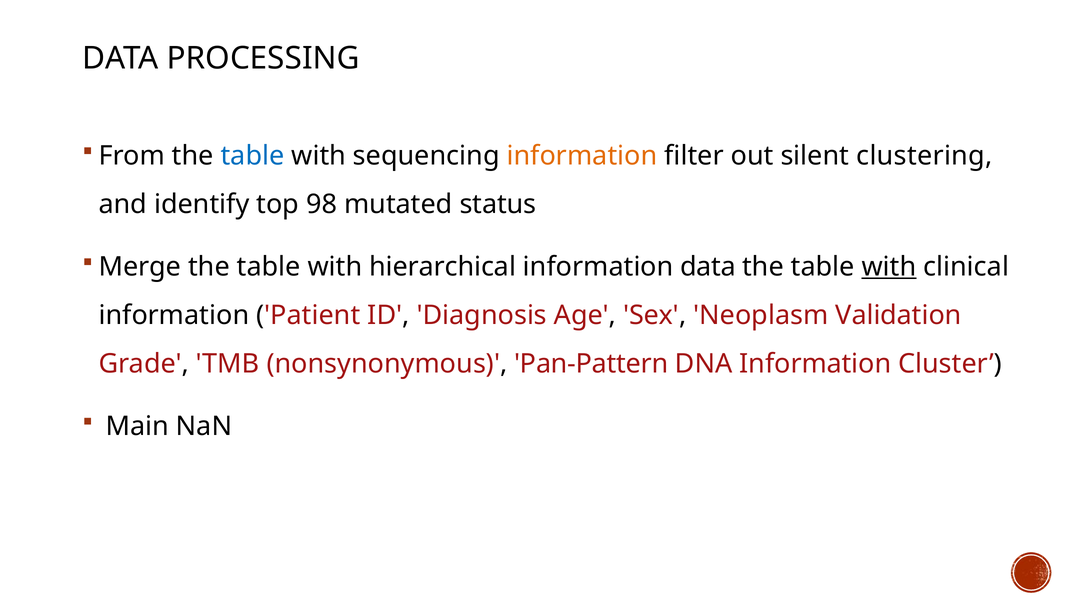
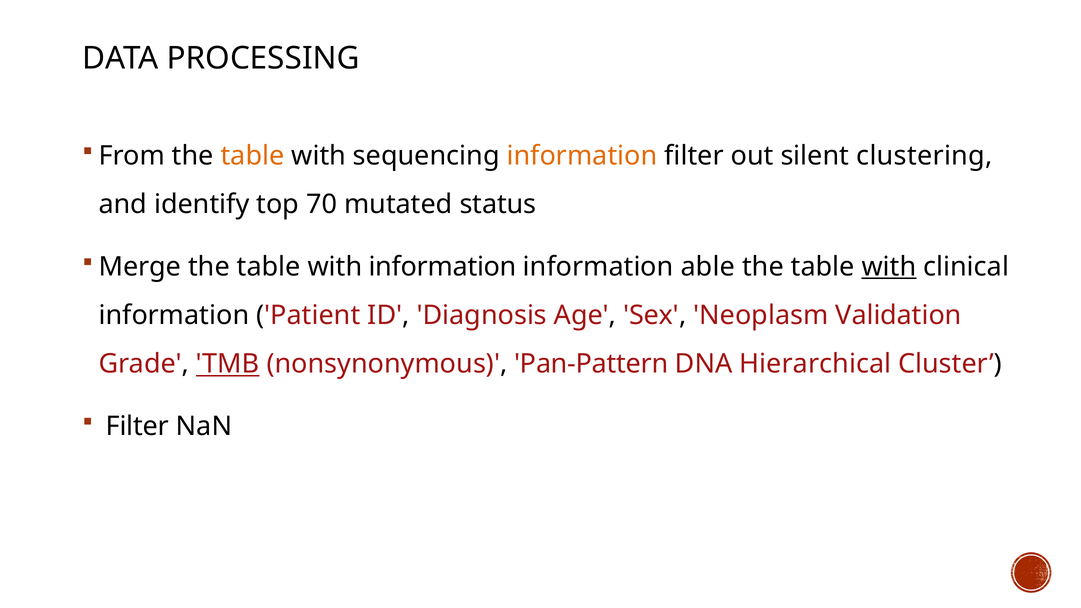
table at (252, 156) colour: blue -> orange
98: 98 -> 70
with hierarchical: hierarchical -> information
information data: data -> able
TMB underline: none -> present
DNA Information: Information -> Hierarchical
Main at (137, 426): Main -> Filter
